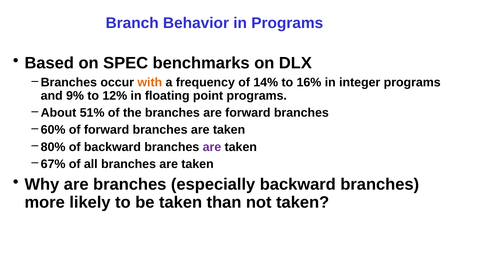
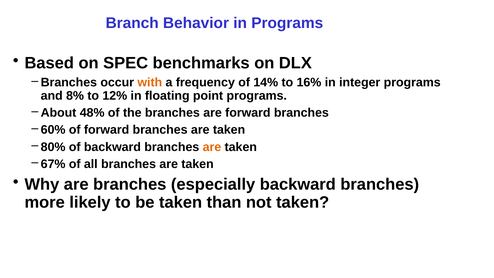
9%: 9% -> 8%
51%: 51% -> 48%
are at (212, 147) colour: purple -> orange
